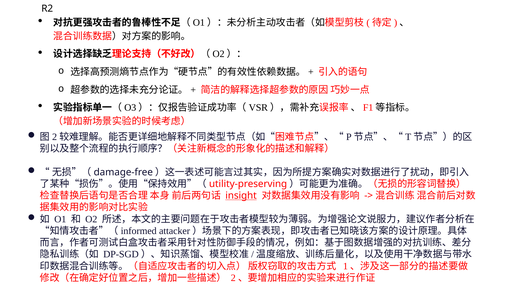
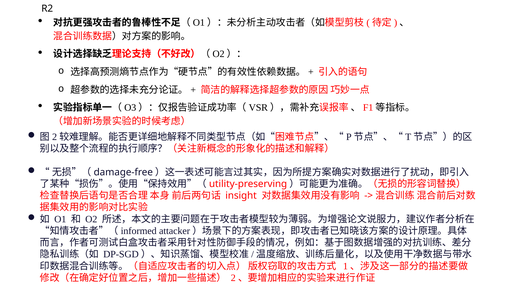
insight underline: present -> none
